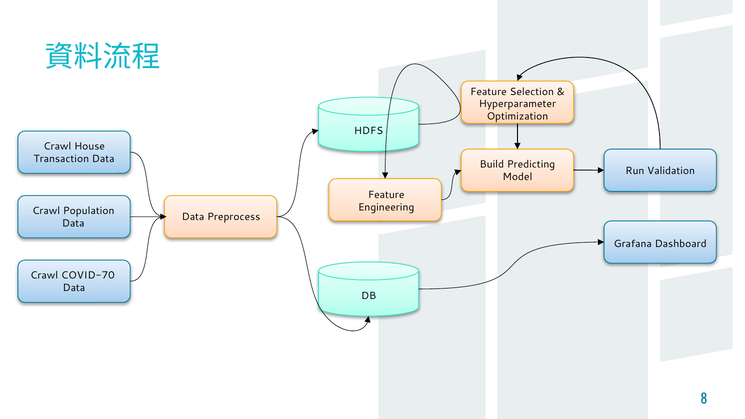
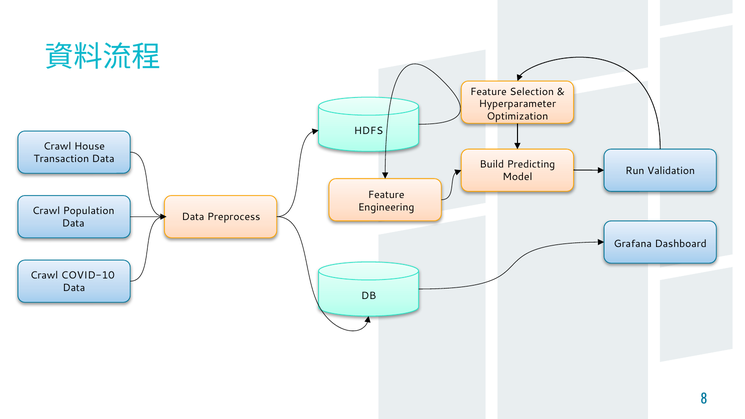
COVID-70: COVID-70 -> COVID-10
